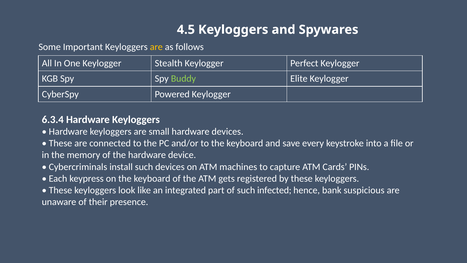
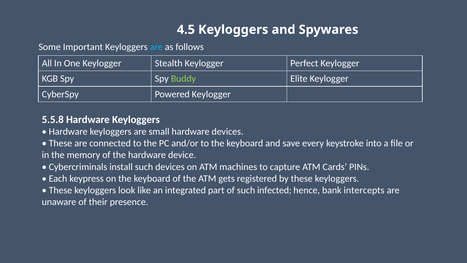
are at (156, 47) colour: yellow -> light blue
6.3.4: 6.3.4 -> 5.5.8
suspicious: suspicious -> intercepts
